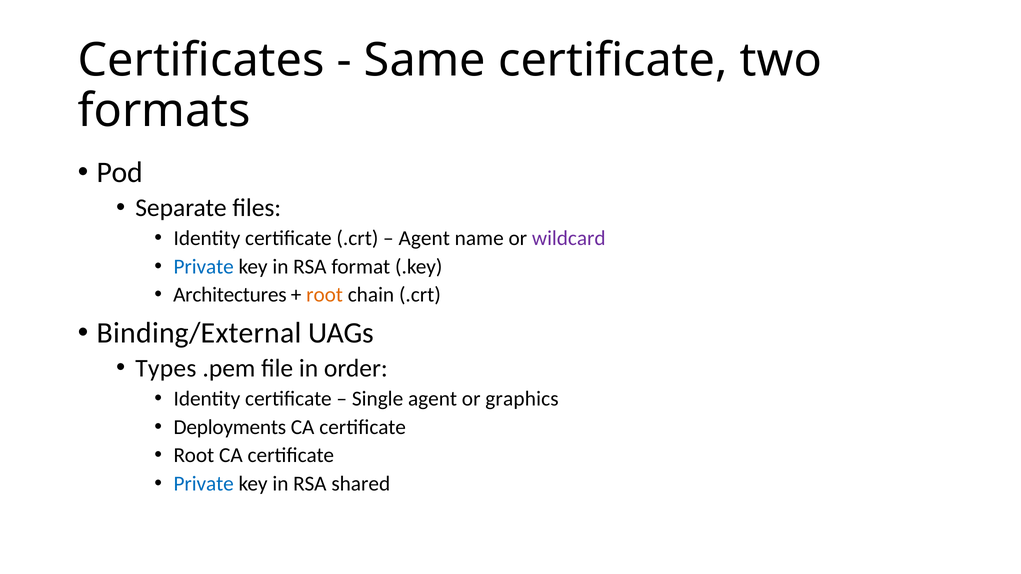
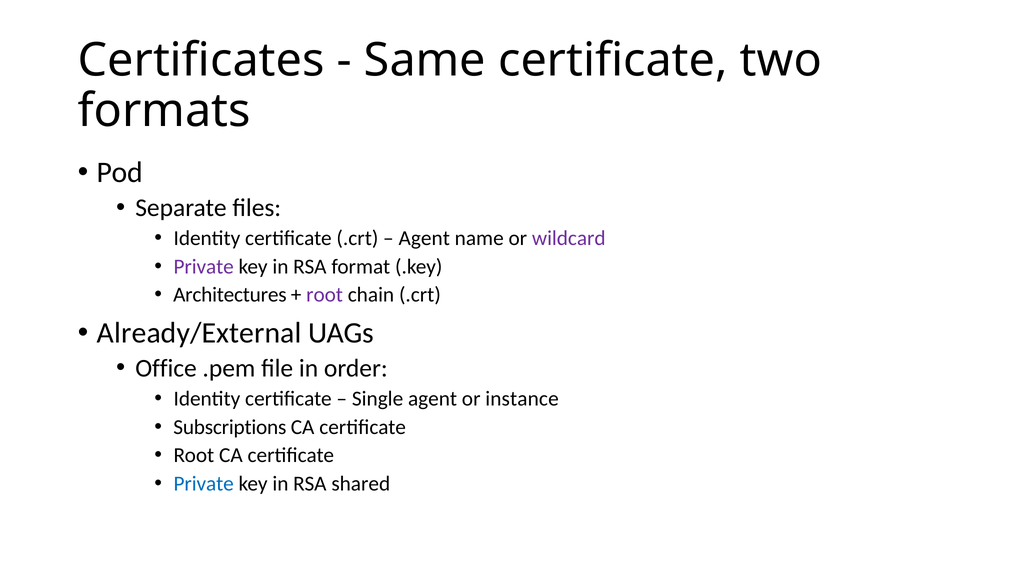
Private at (204, 267) colour: blue -> purple
root at (325, 295) colour: orange -> purple
Binding/External: Binding/External -> Already/External
Types: Types -> Office
graphics: graphics -> instance
Deployments: Deployments -> Subscriptions
